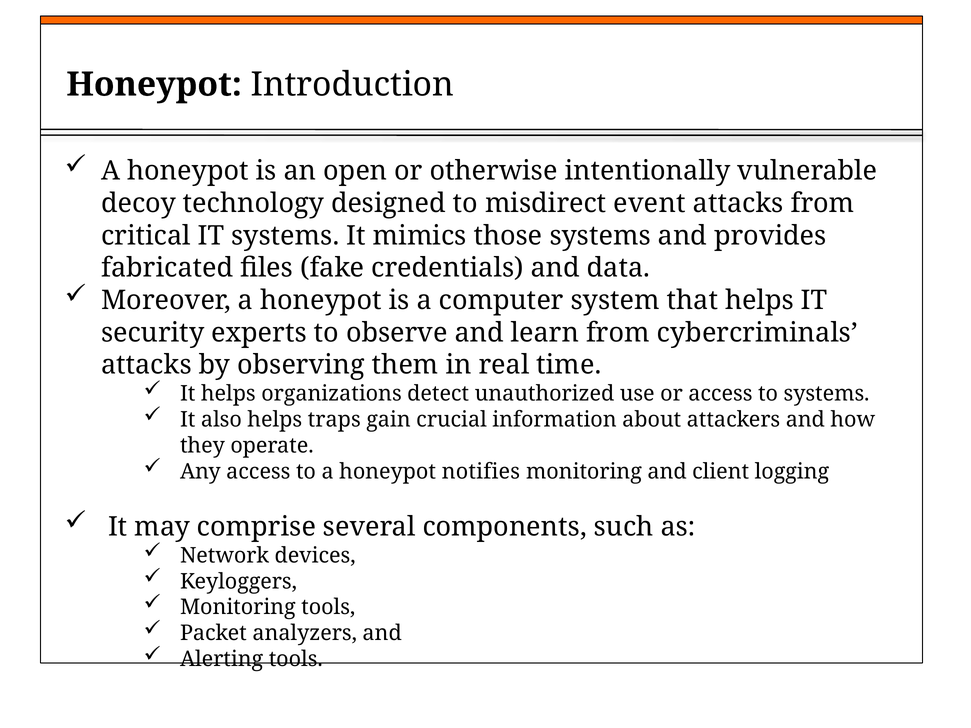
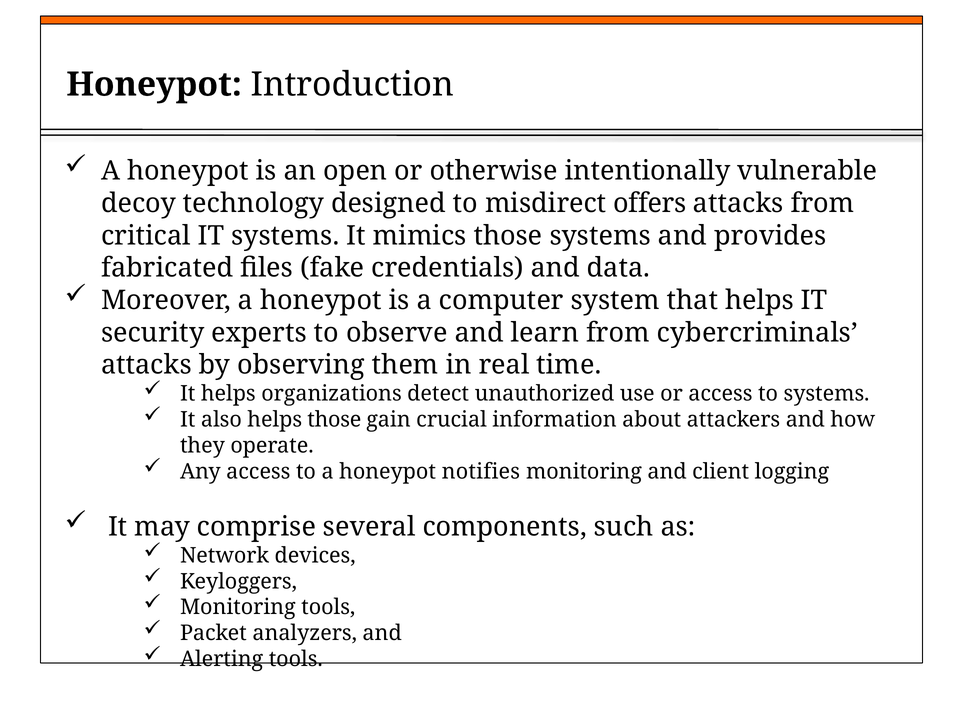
event: event -> offers
helps traps: traps -> those
